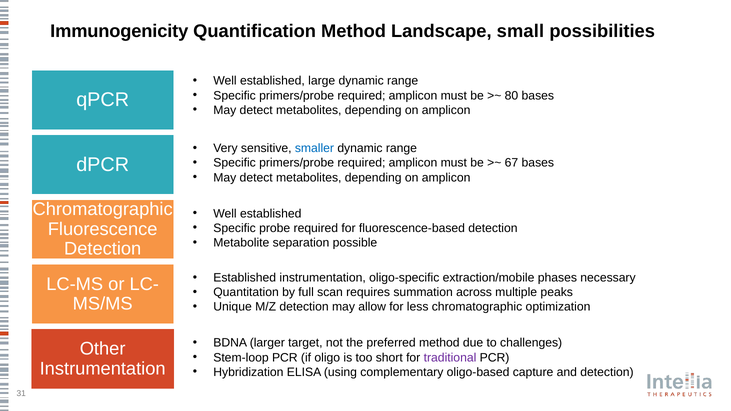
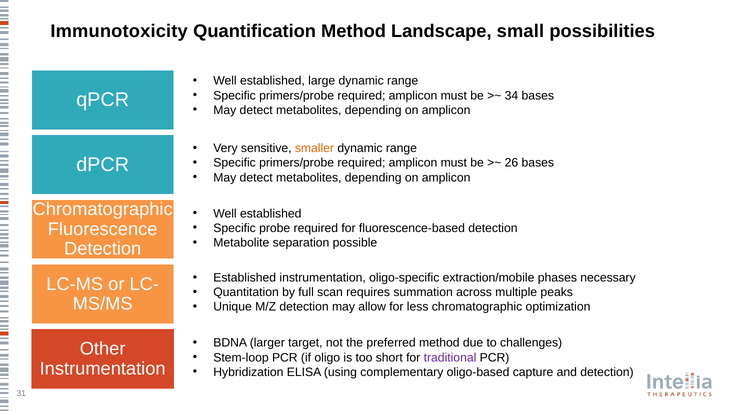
Immunogenicity: Immunogenicity -> Immunotoxicity
80: 80 -> 34
smaller colour: blue -> orange
67: 67 -> 26
